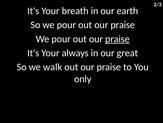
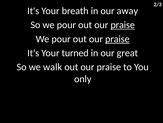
earth: earth -> away
praise at (123, 25) underline: none -> present
always: always -> turned
